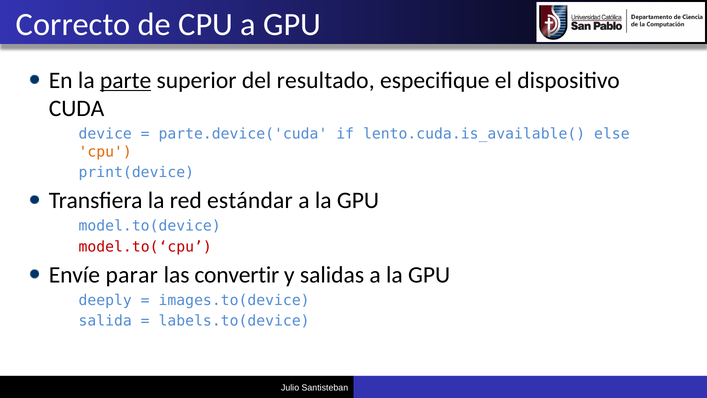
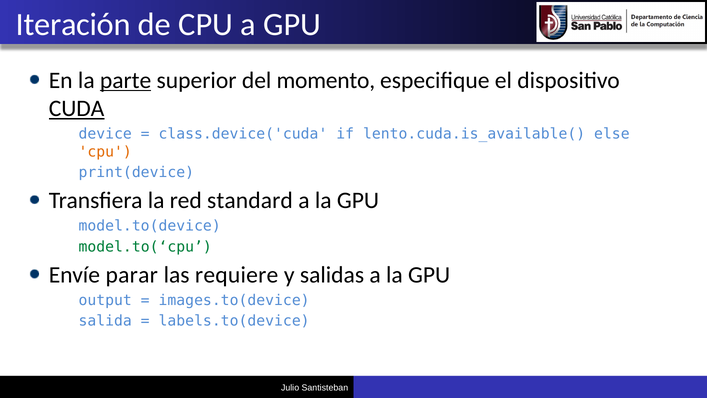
Correcto: Correcto -> Iteración
resultado: resultado -> momento
CUDA underline: none -> present
parte.device('cuda: parte.device('cuda -> class.device('cuda
estándar: estándar -> standard
model.to(‘cpu colour: red -> green
convertir: convertir -> requiere
deeply: deeply -> output
